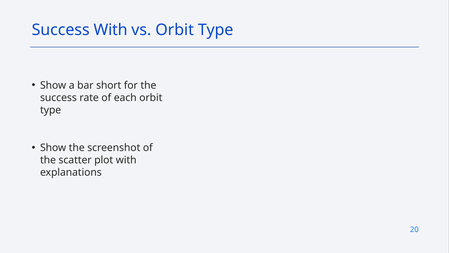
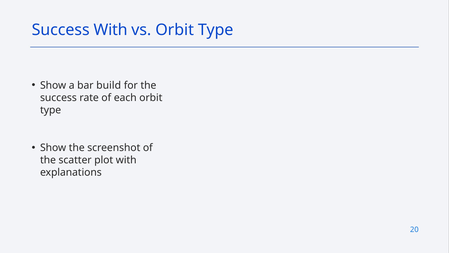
short: short -> build
